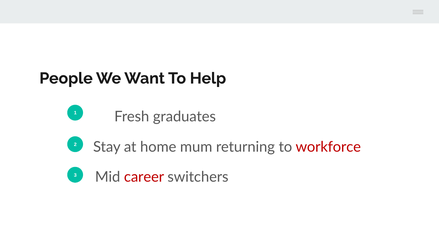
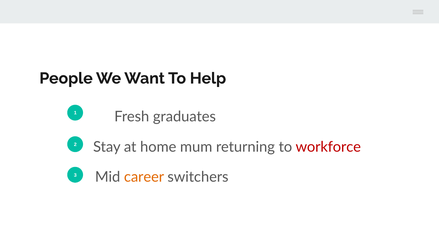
career colour: red -> orange
